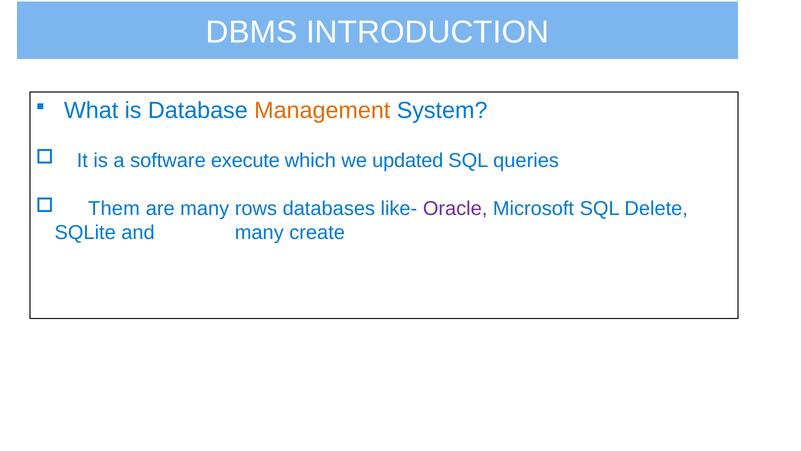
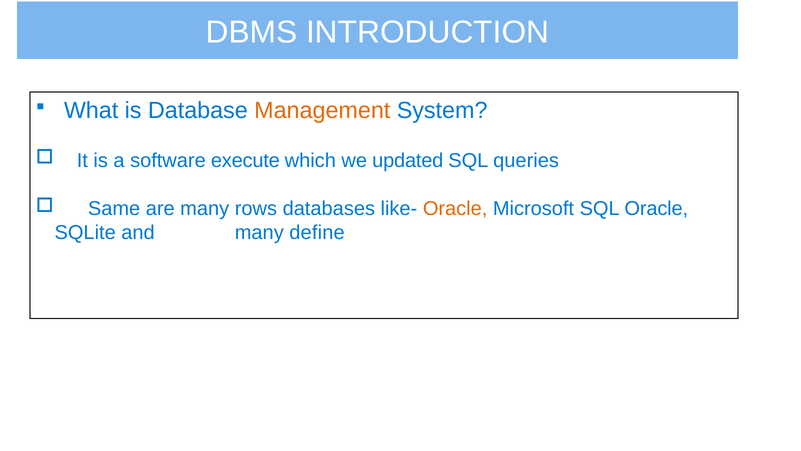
Them: Them -> Same
Oracle at (455, 208) colour: purple -> orange
SQL Delete: Delete -> Oracle
create: create -> define
